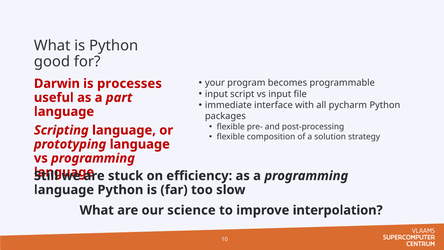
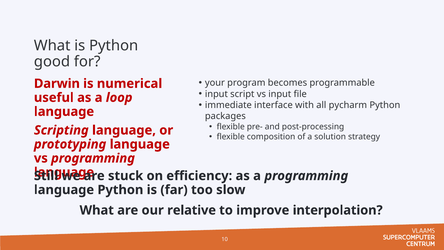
processes: processes -> numerical
part: part -> loop
science: science -> relative
